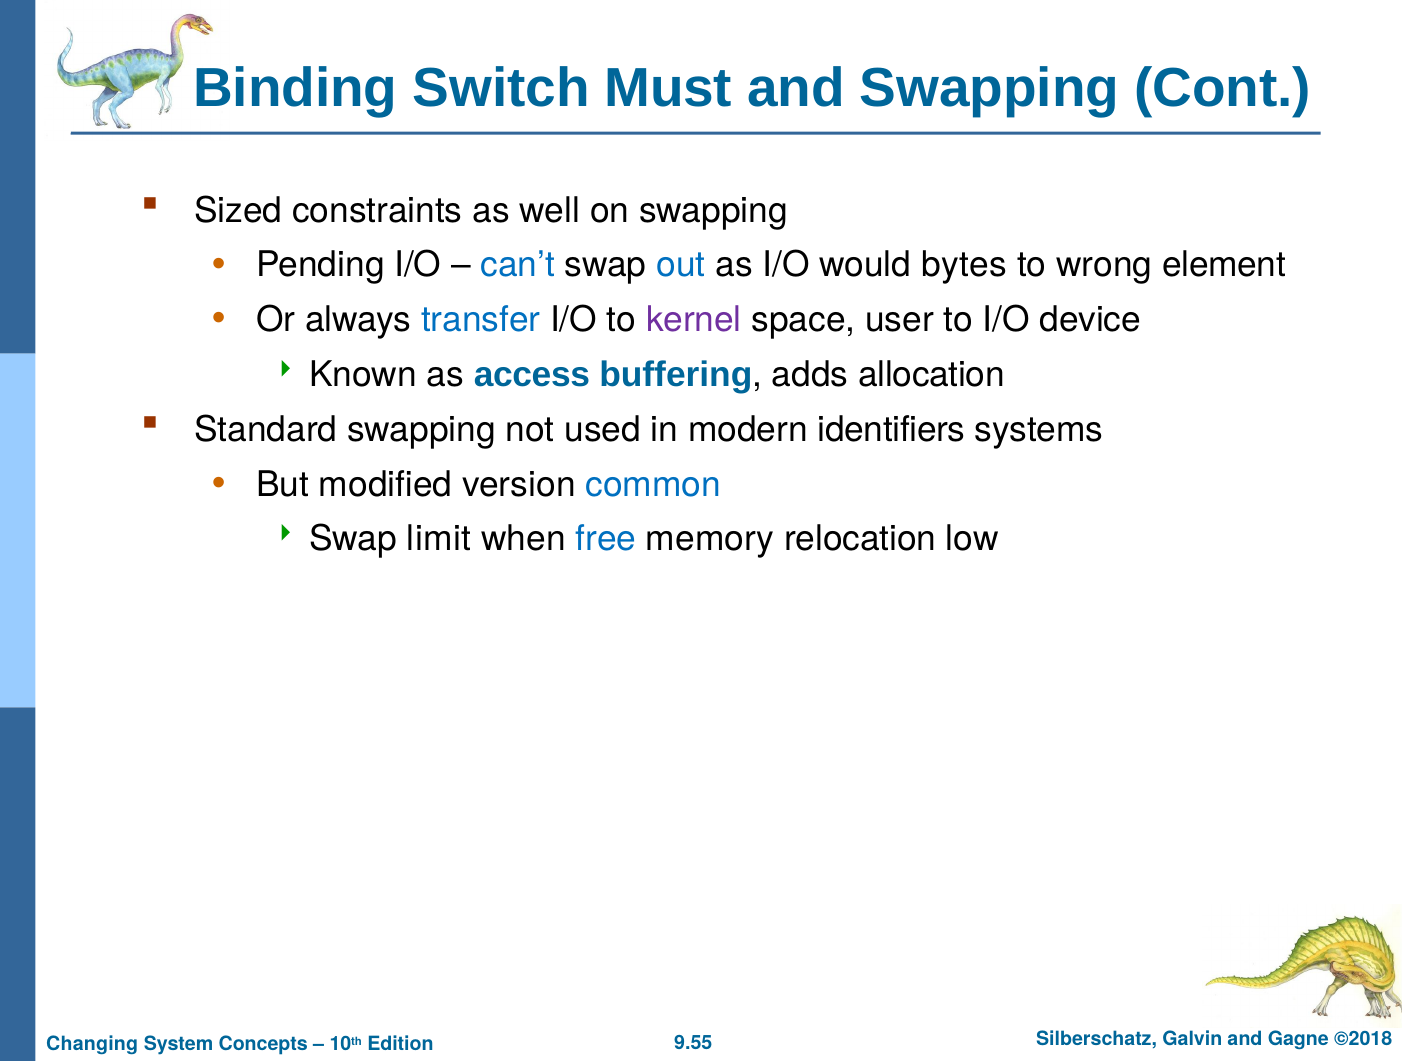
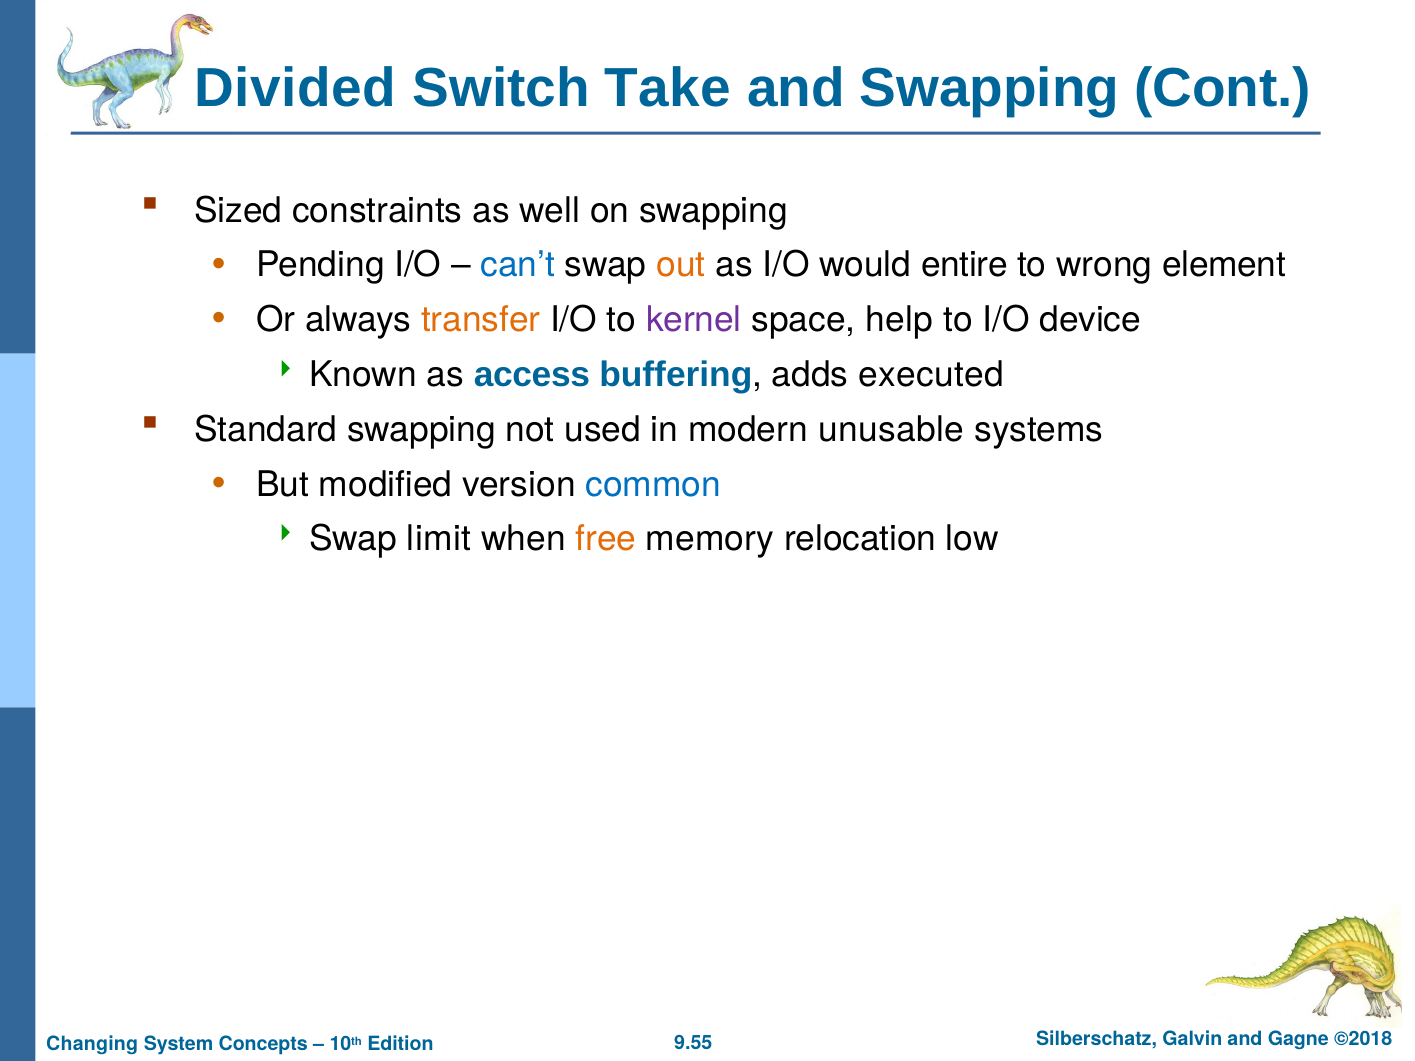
Binding: Binding -> Divided
Must: Must -> Take
out colour: blue -> orange
bytes: bytes -> entire
transfer colour: blue -> orange
user: user -> help
allocation: allocation -> executed
identifiers: identifiers -> unusable
free colour: blue -> orange
